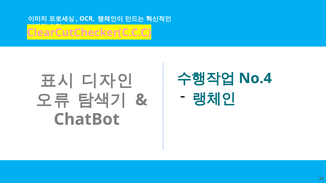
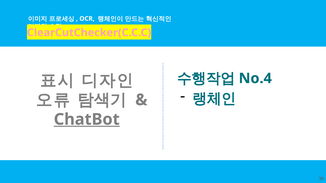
ChatBot underline: none -> present
